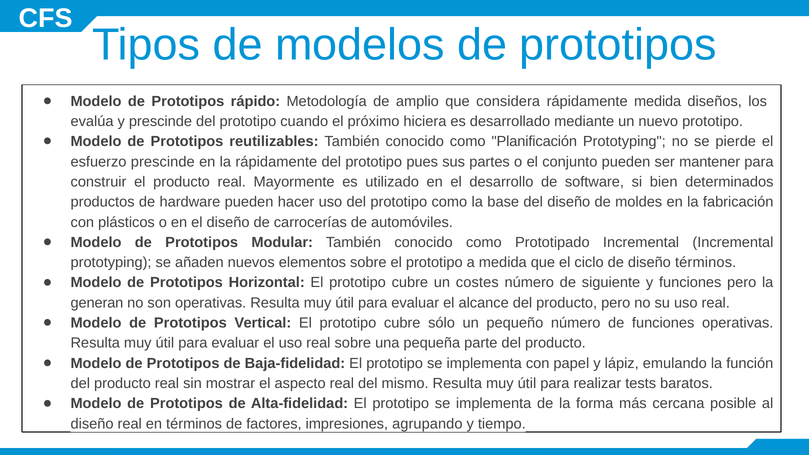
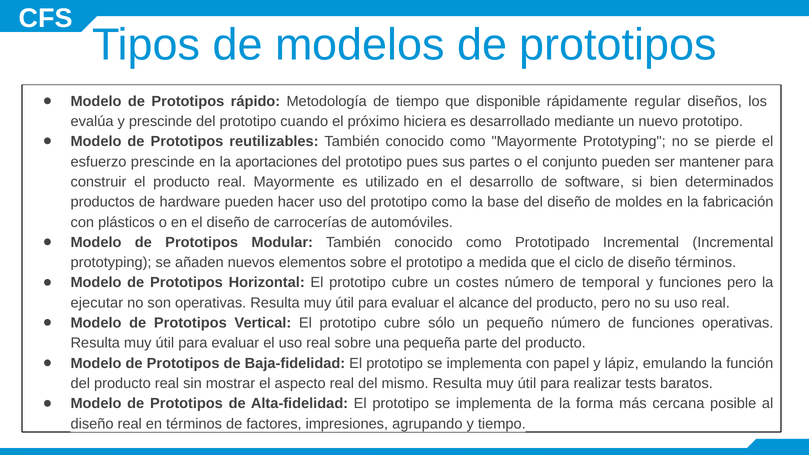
de amplio: amplio -> tiempo
considera: considera -> disponible
rápidamente medida: medida -> regular
como Planificación: Planificación -> Mayormente
la rápidamente: rápidamente -> aportaciones
siguiente: siguiente -> temporal
generan: generan -> ejecutar
